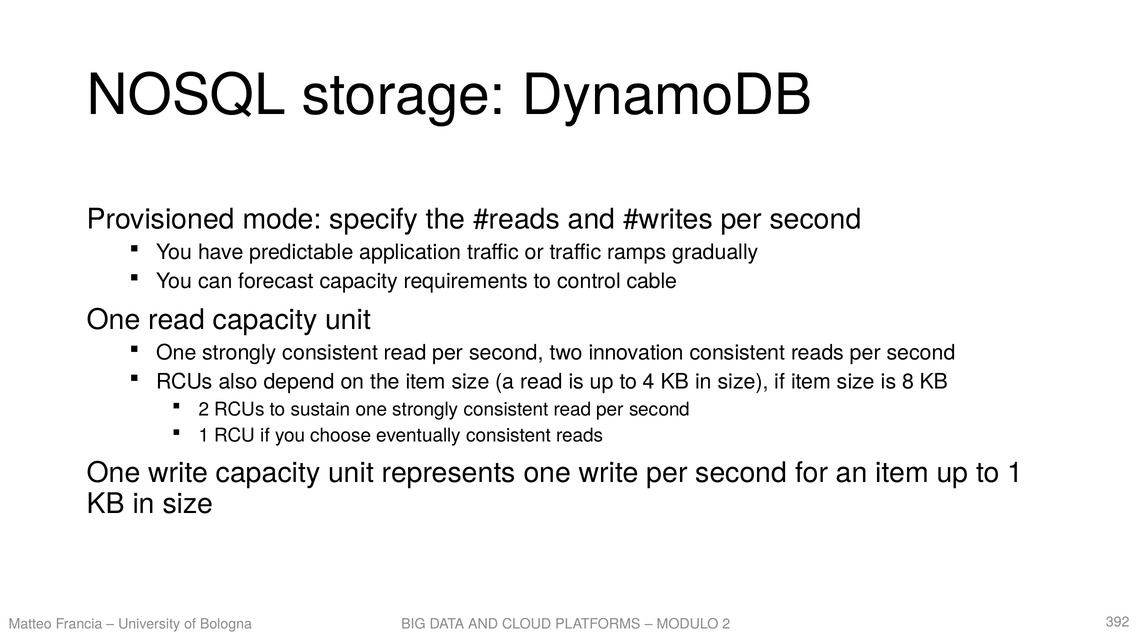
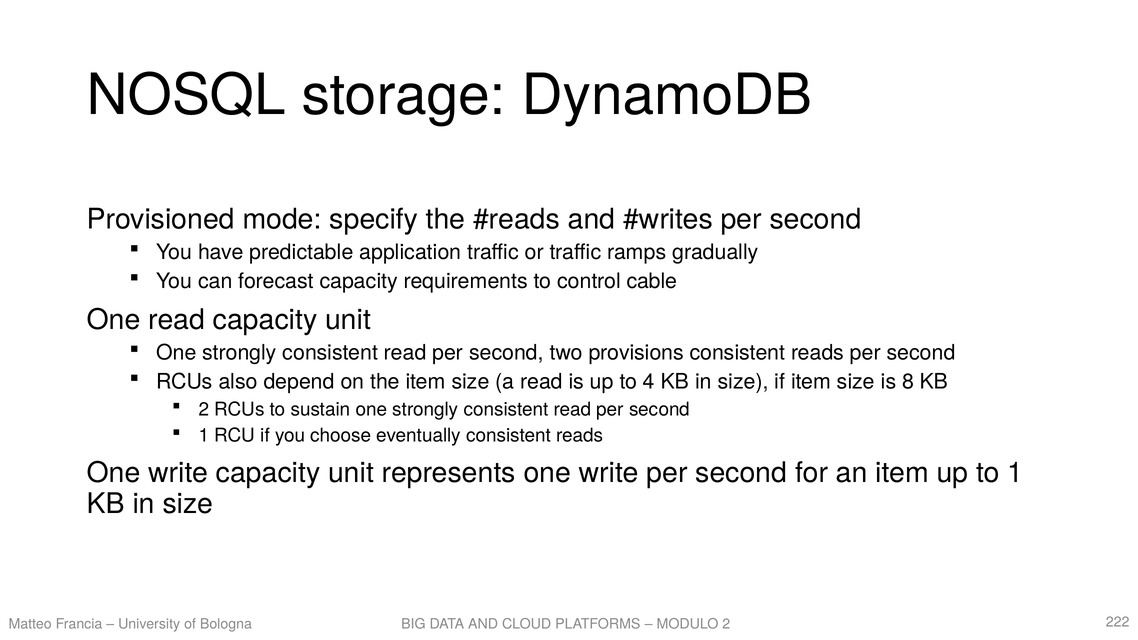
innovation: innovation -> provisions
392: 392 -> 222
